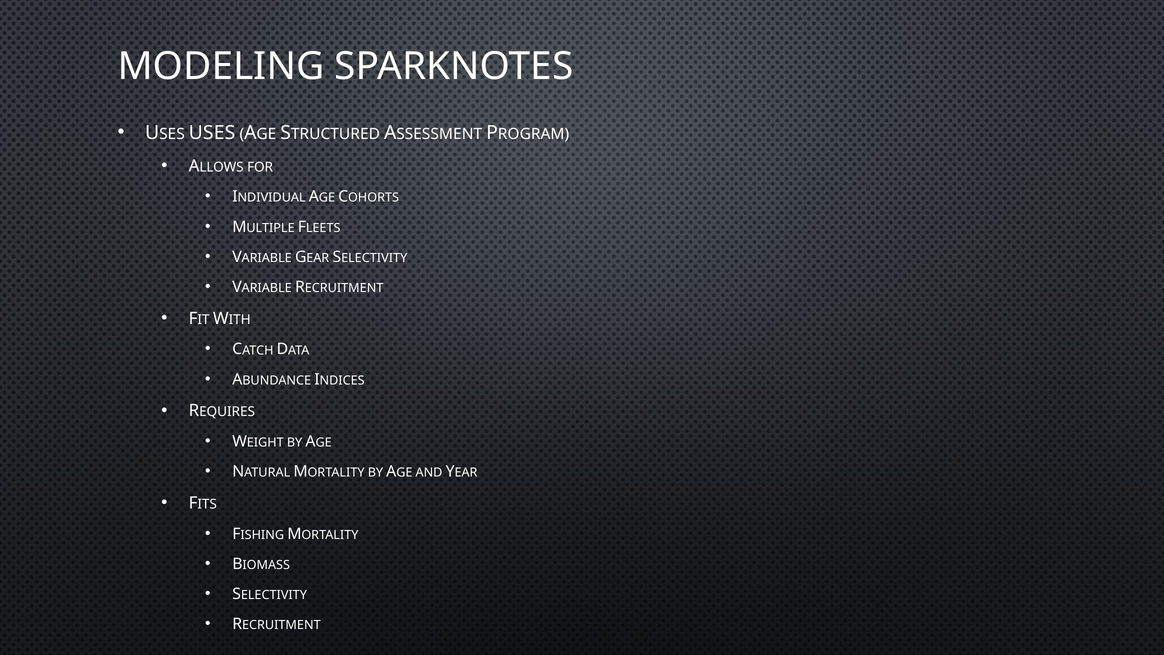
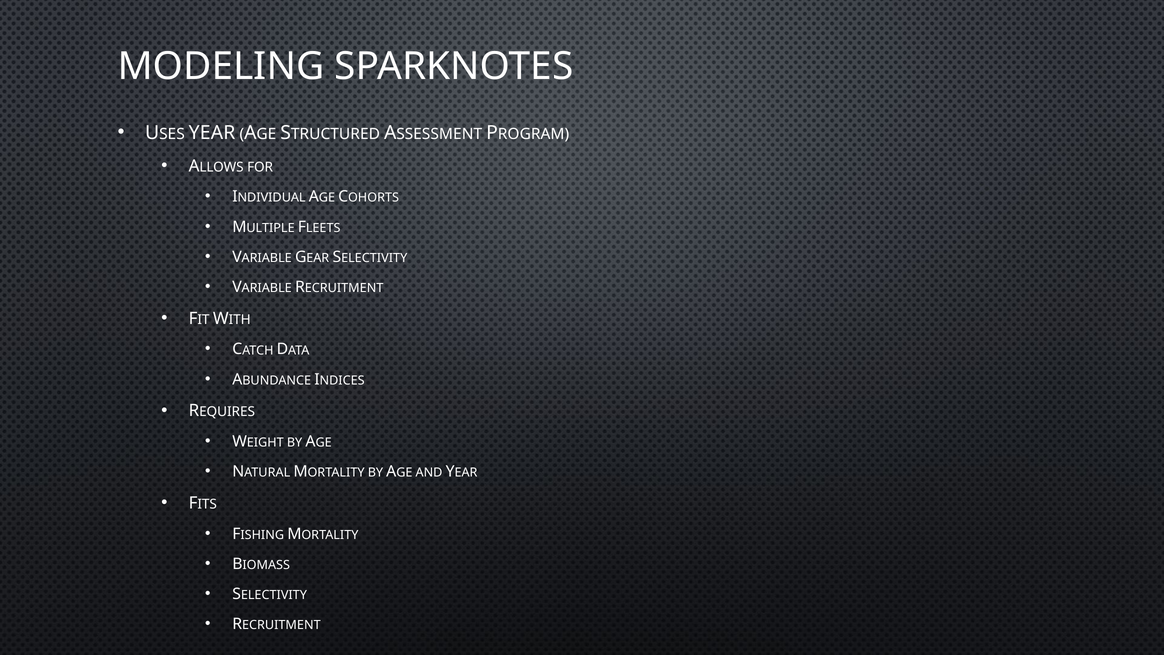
USES USES: USES -> YEAR
